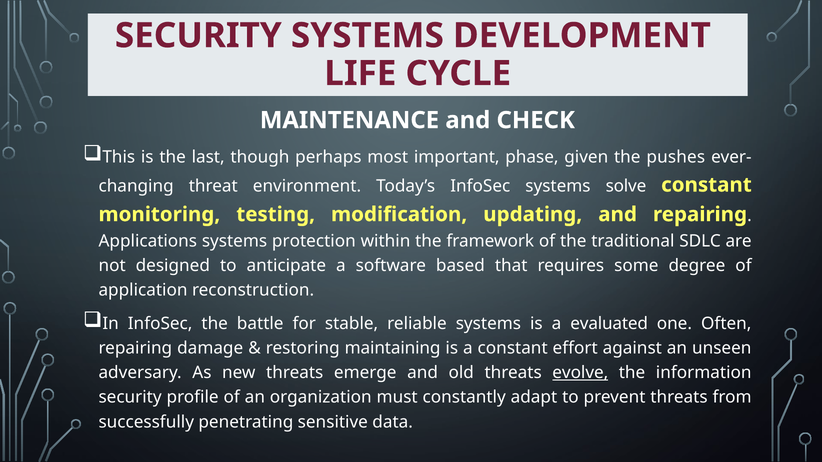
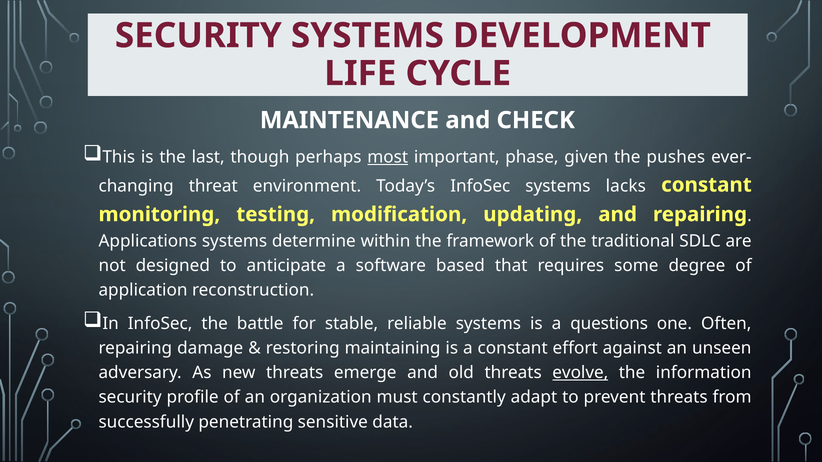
most underline: none -> present
solve: solve -> lacks
protection: protection -> determine
evaluated: evaluated -> questions
